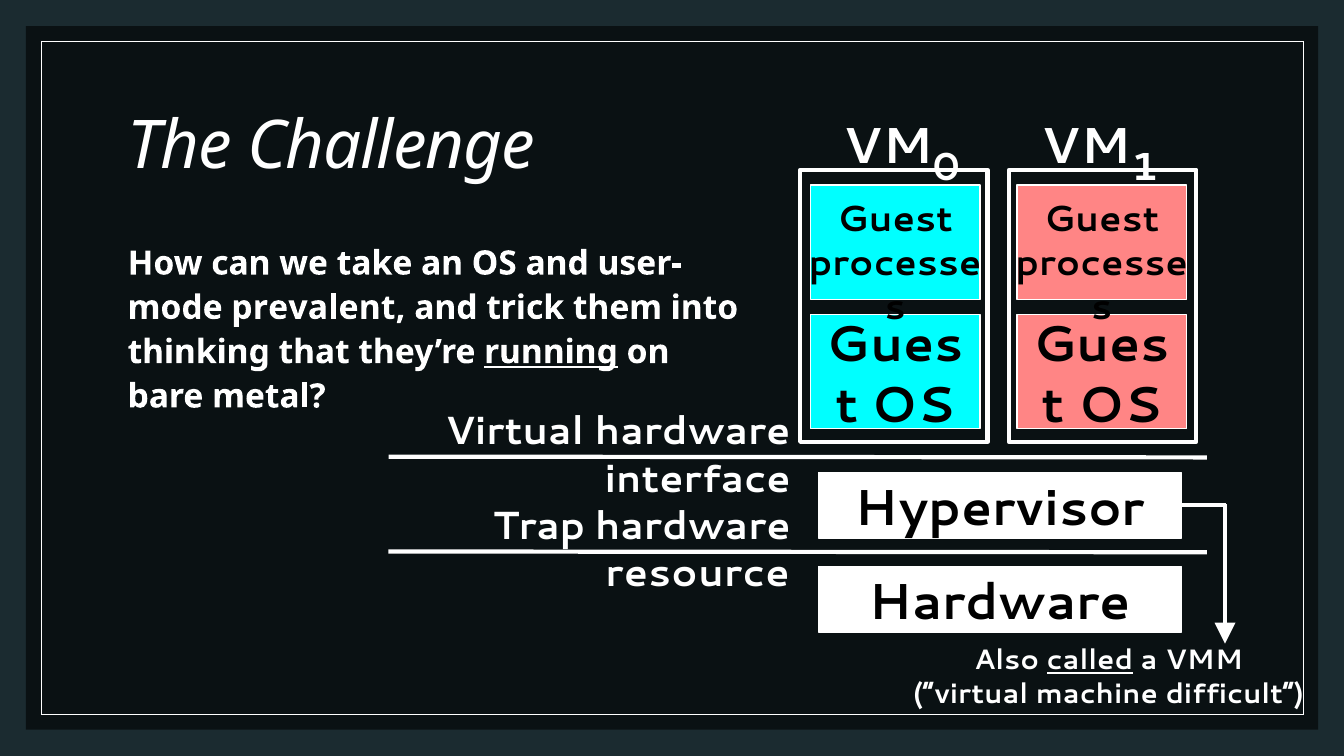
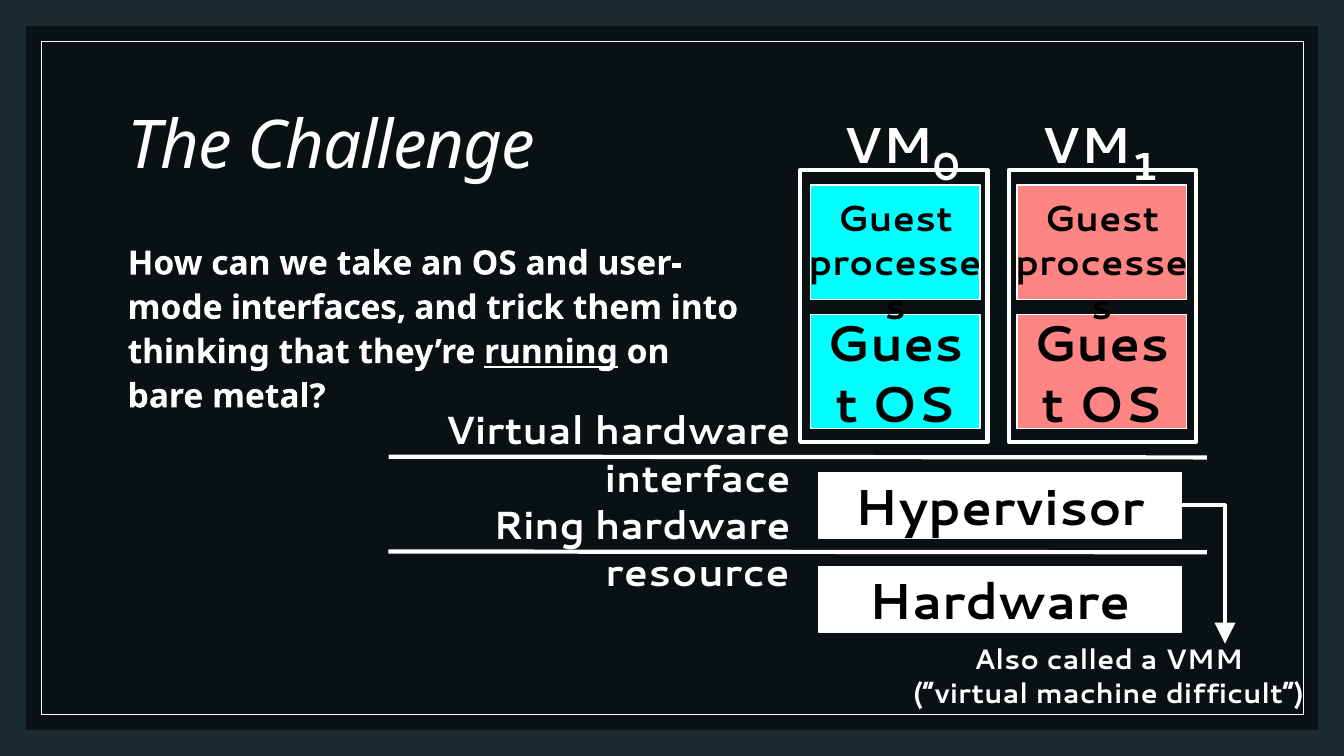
prevalent: prevalent -> interfaces
Trap: Trap -> Ring
called underline: present -> none
